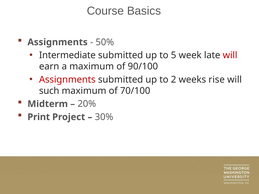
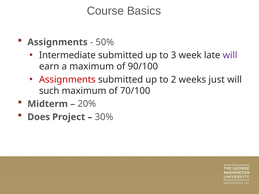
5: 5 -> 3
will at (230, 55) colour: red -> purple
rise: rise -> just
Print: Print -> Does
